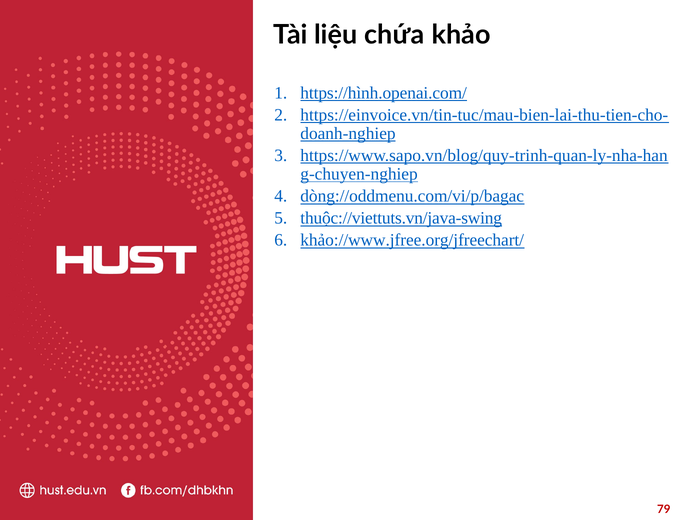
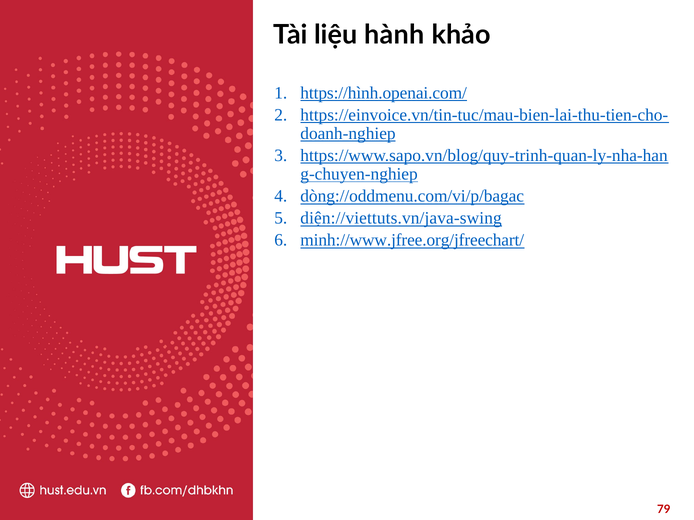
chứa: chứa -> hành
thuộc://viettuts.vn/java-swing: thuộc://viettuts.vn/java-swing -> diện://viettuts.vn/java-swing
khảo://www.jfree.org/jfreechart/: khảo://www.jfree.org/jfreechart/ -> minh://www.jfree.org/jfreechart/
